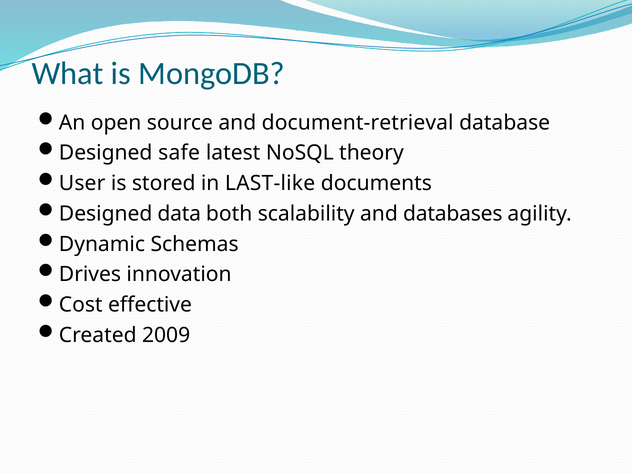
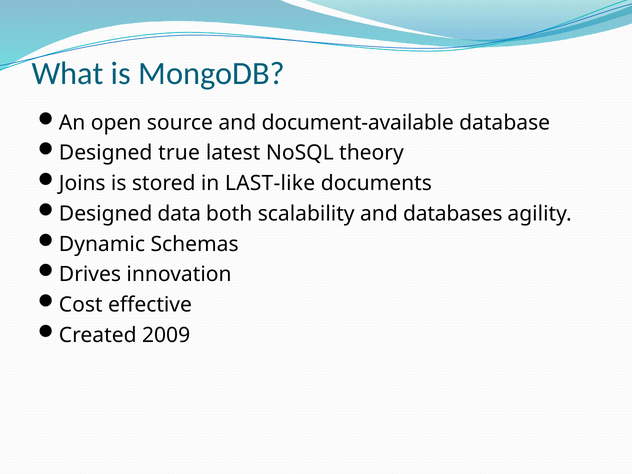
document-retrieval: document-retrieval -> document-available
safe: safe -> true
User: User -> Joins
